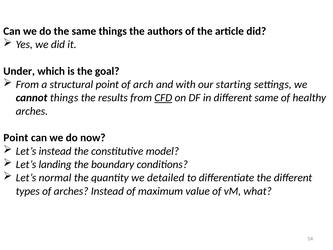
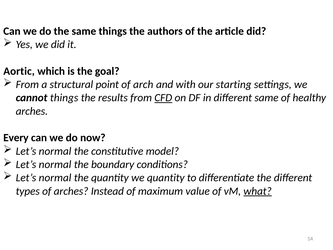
Under: Under -> Aortic
Point at (16, 138): Point -> Every
instead at (55, 151): instead -> normal
landing at (55, 164): landing -> normal
we detailed: detailed -> quantity
what underline: none -> present
